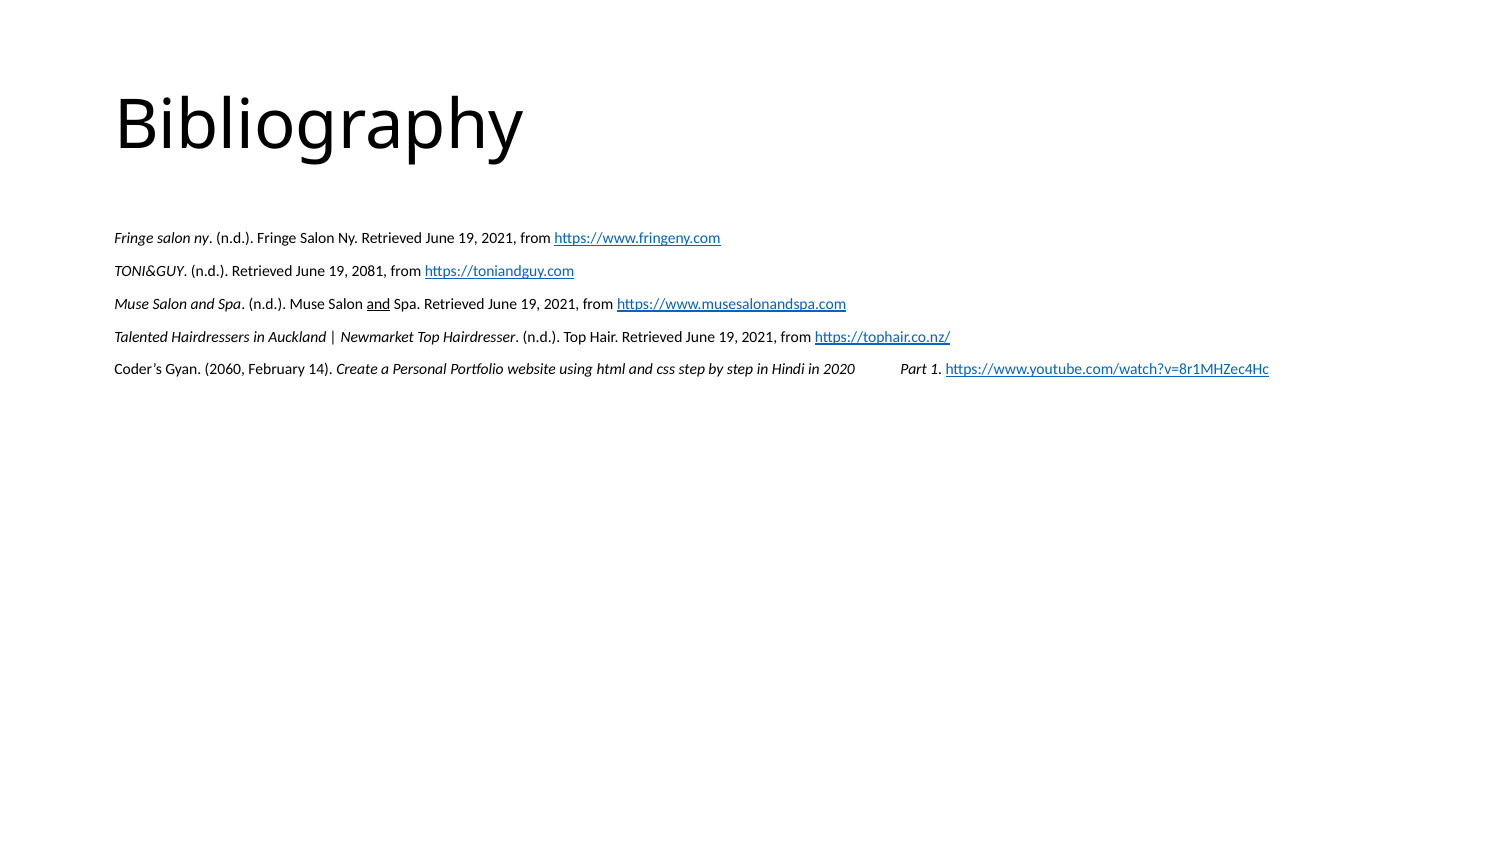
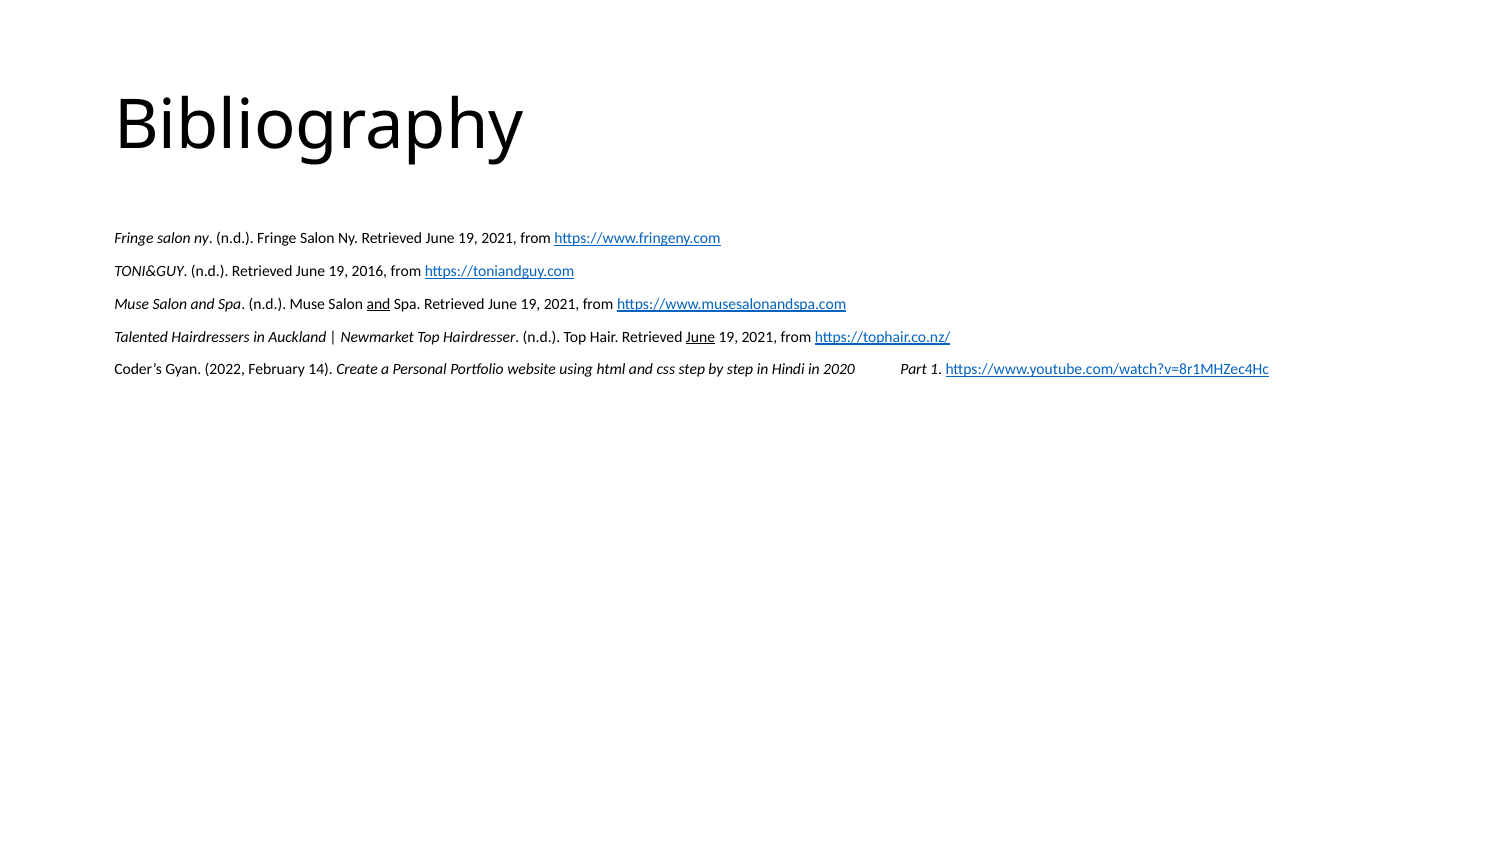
2081: 2081 -> 2016
June at (700, 337) underline: none -> present
2060: 2060 -> 2022
